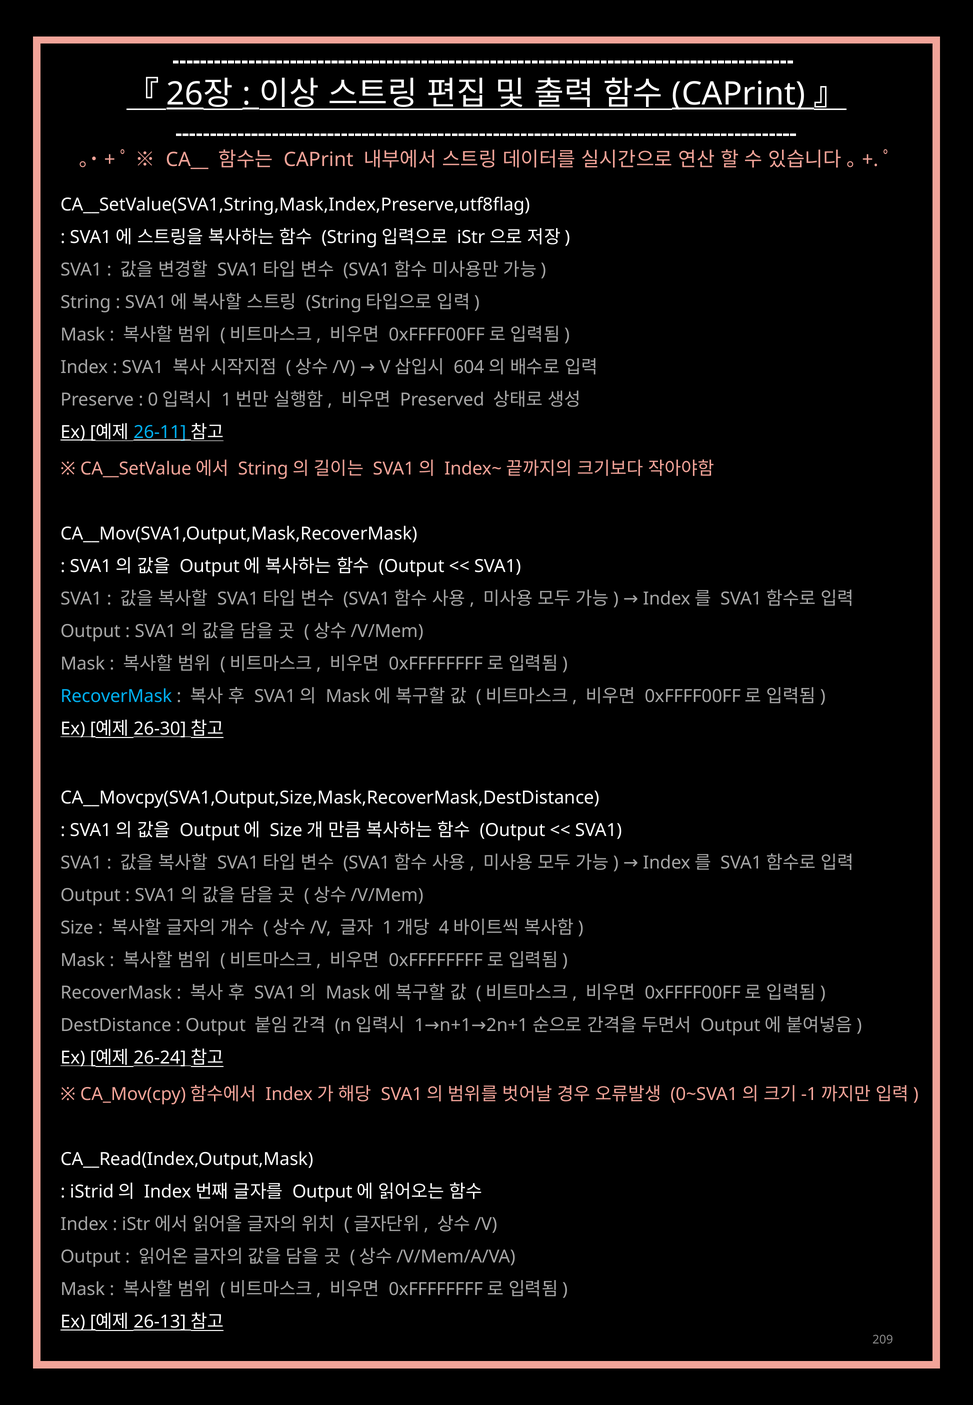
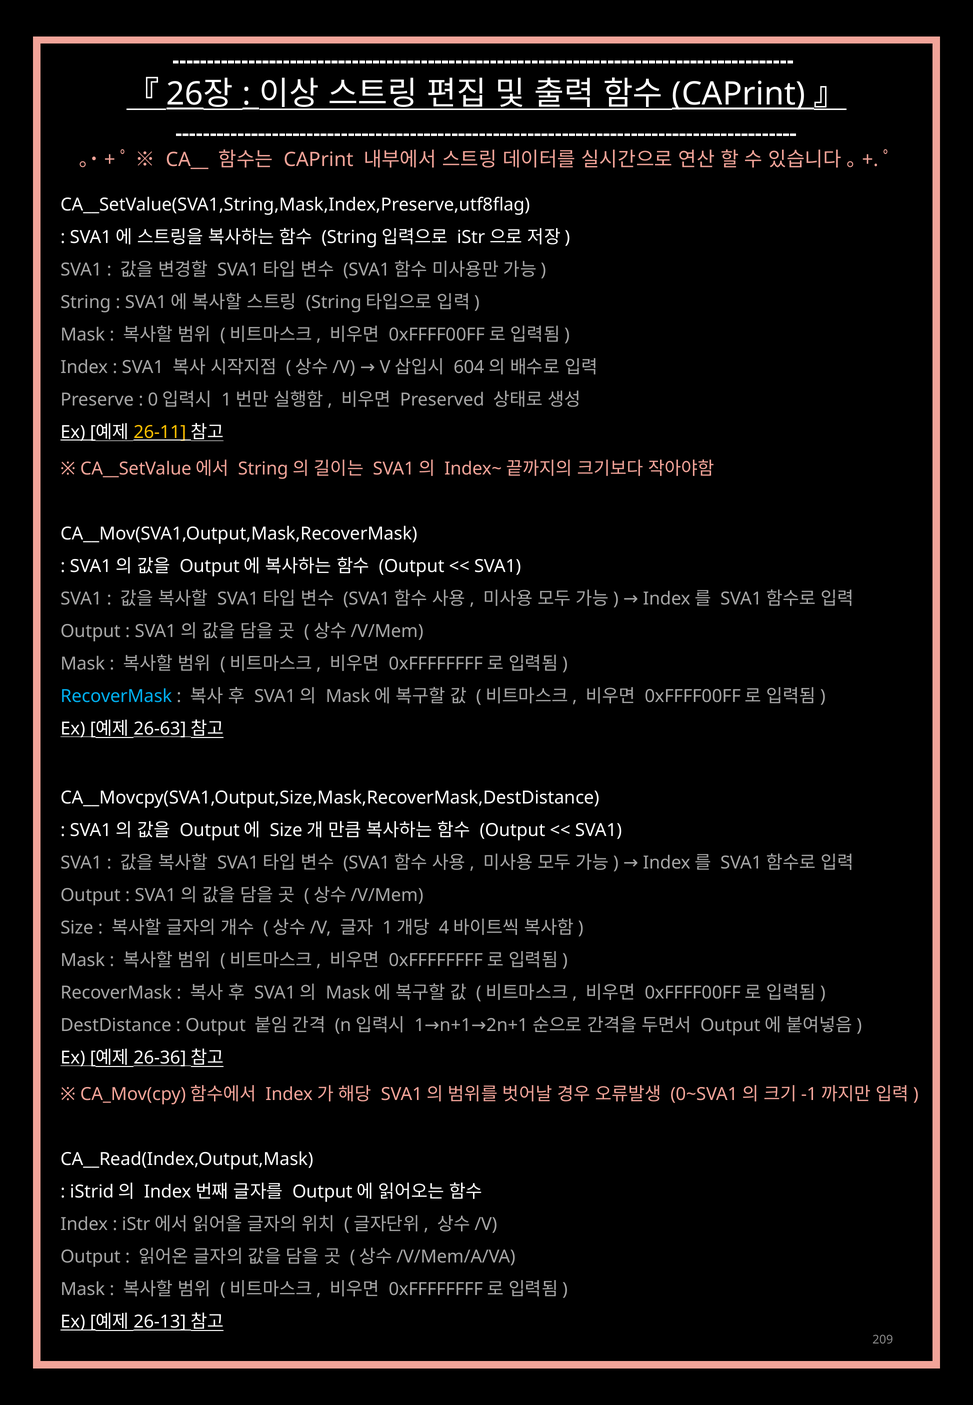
26-11 colour: light blue -> yellow
26-30: 26-30 -> 26-63
26-24: 26-24 -> 26-36
